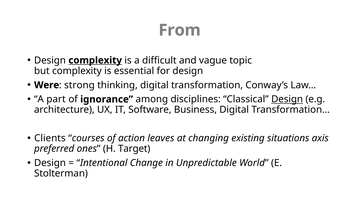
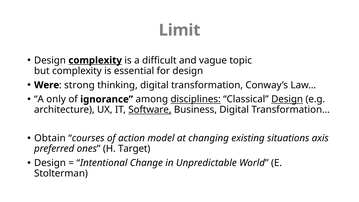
From: From -> Limit
part: part -> only
disciplines underline: none -> present
Software underline: none -> present
Clients: Clients -> Obtain
leaves: leaves -> model
